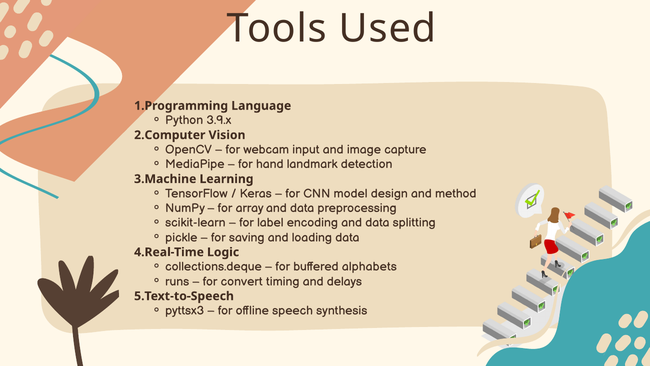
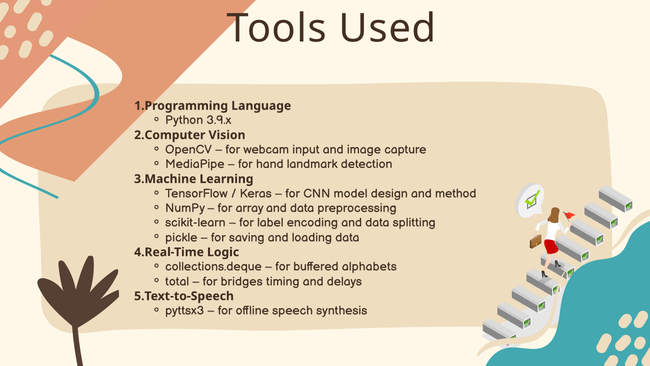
runs: runs -> total
convert: convert -> bridges
